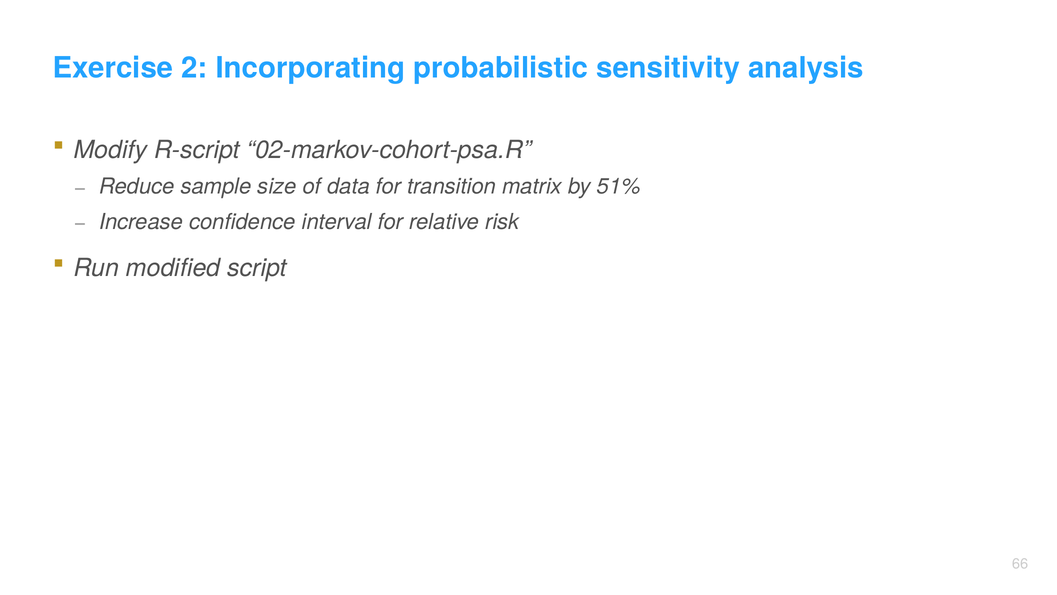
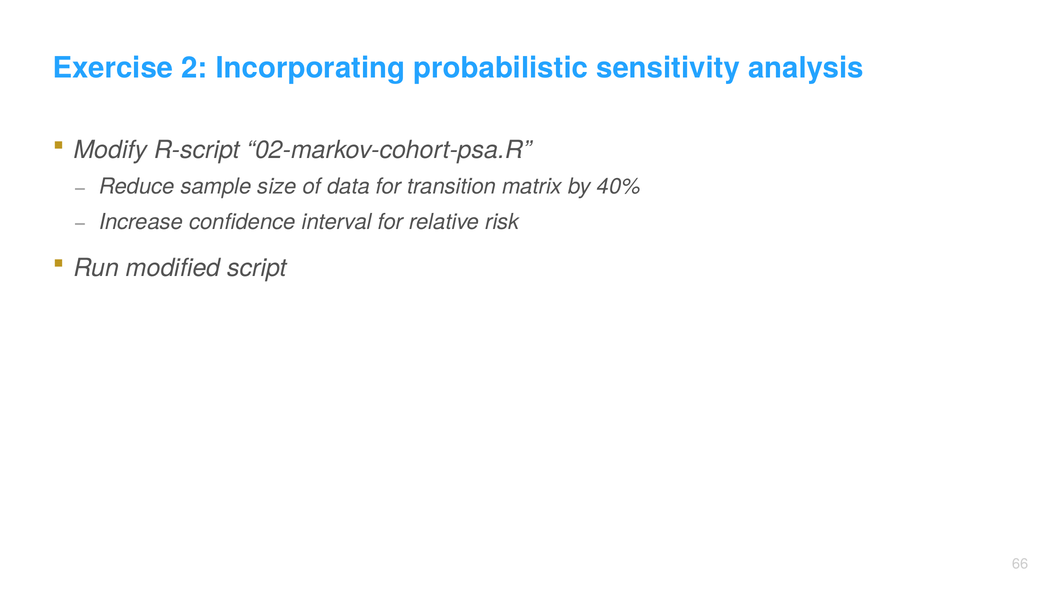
51%: 51% -> 40%
